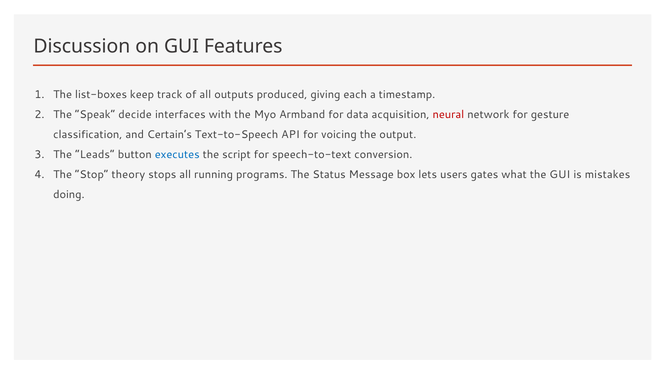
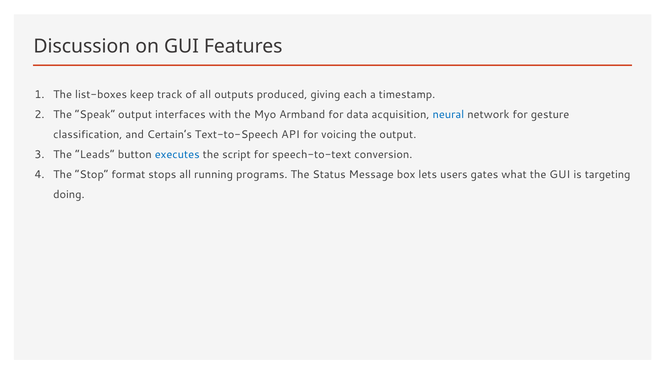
Speak decide: decide -> output
neural colour: red -> blue
theory: theory -> format
mistakes: mistakes -> targeting
